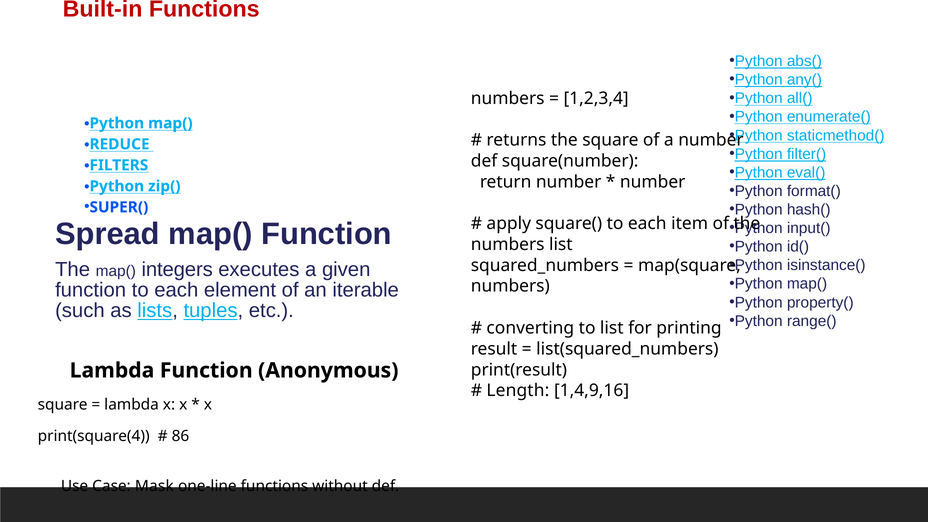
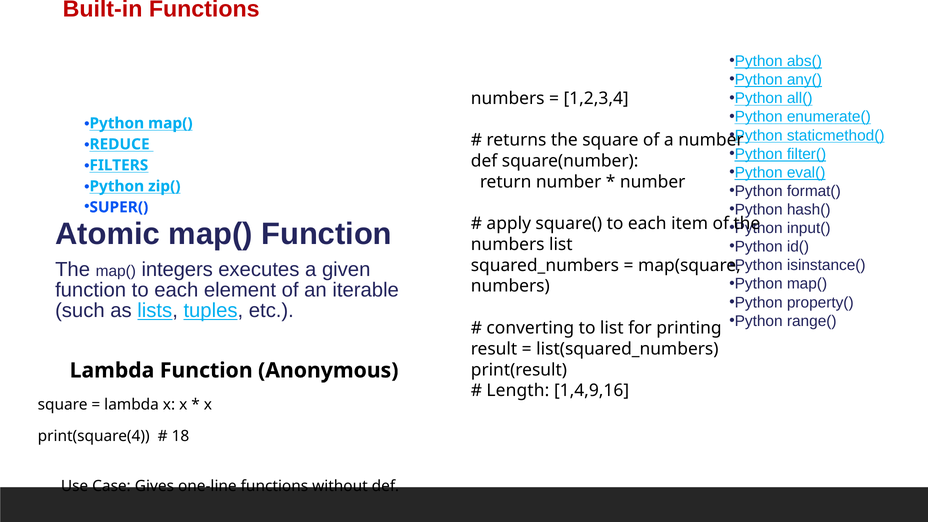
Spread: Spread -> Atomic
86: 86 -> 18
Mask: Mask -> Gives
